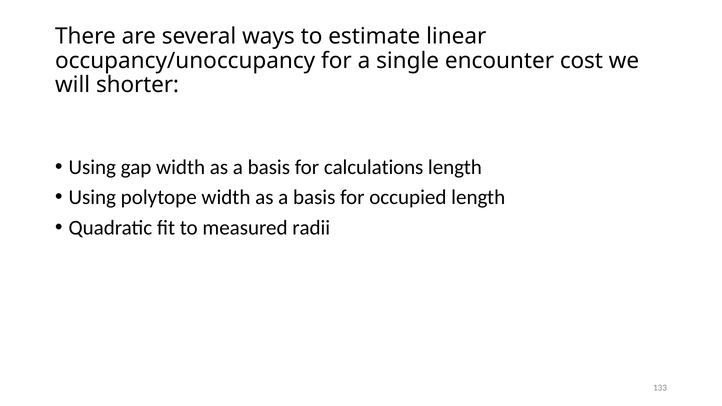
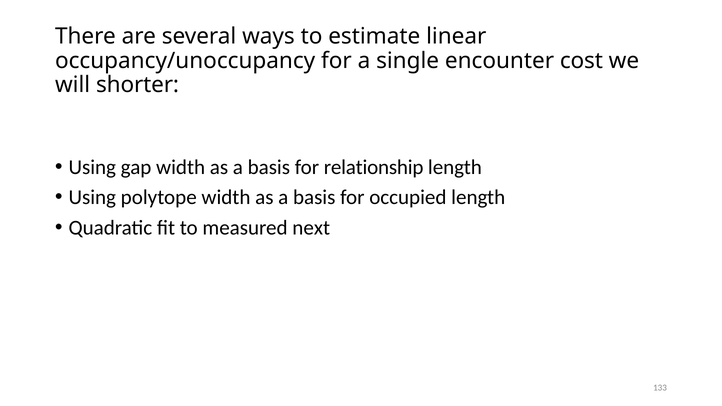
calculations: calculations -> relationship
radii: radii -> next
